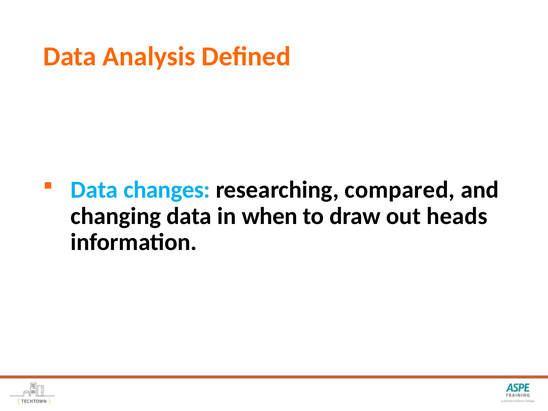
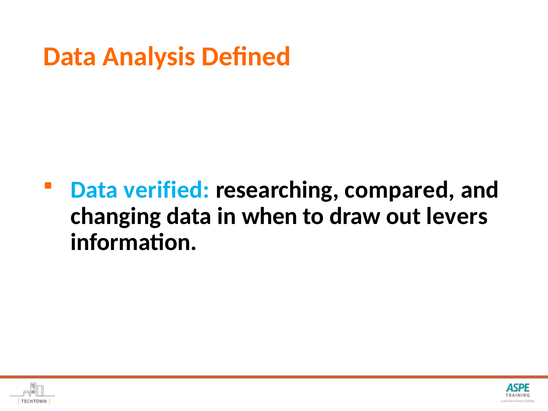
changes: changes -> verified
heads: heads -> levers
